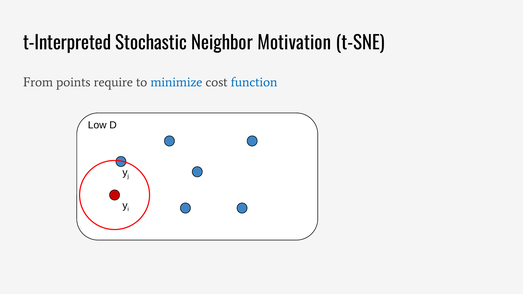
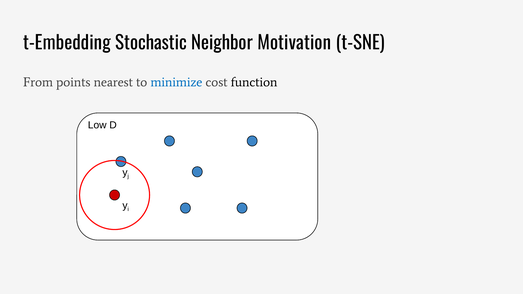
t-Interpreted: t-Interpreted -> t-Embedding
require: require -> nearest
function colour: blue -> black
